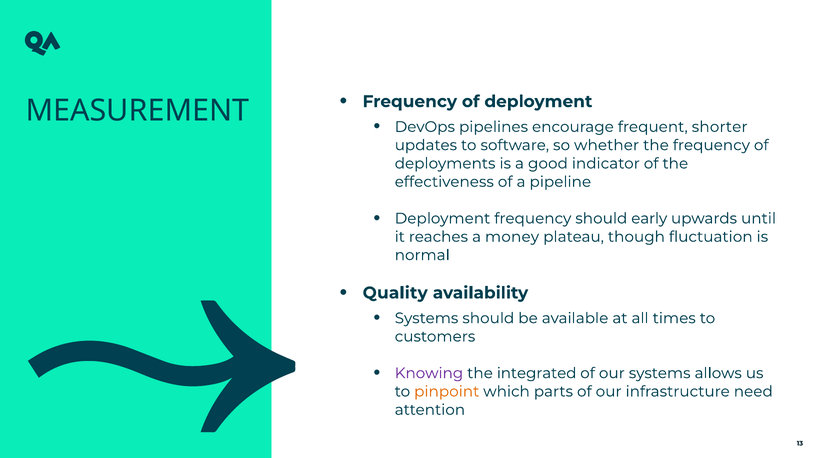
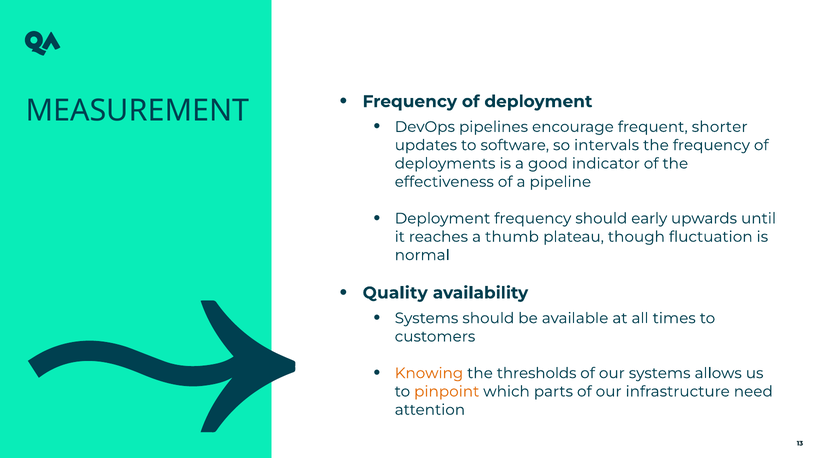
whether: whether -> intervals
money: money -> thumb
Knowing colour: purple -> orange
integrated: integrated -> thresholds
